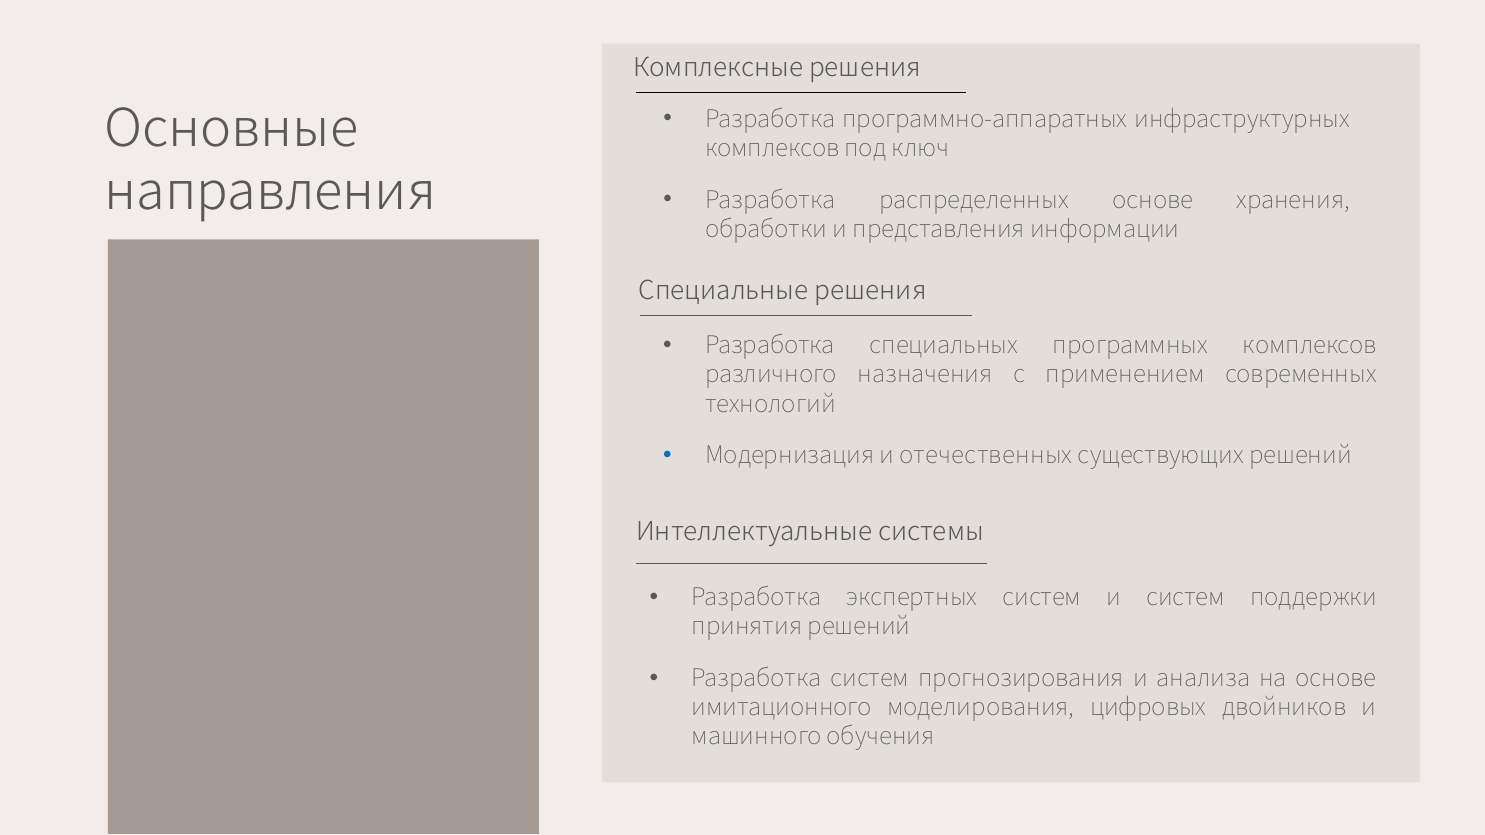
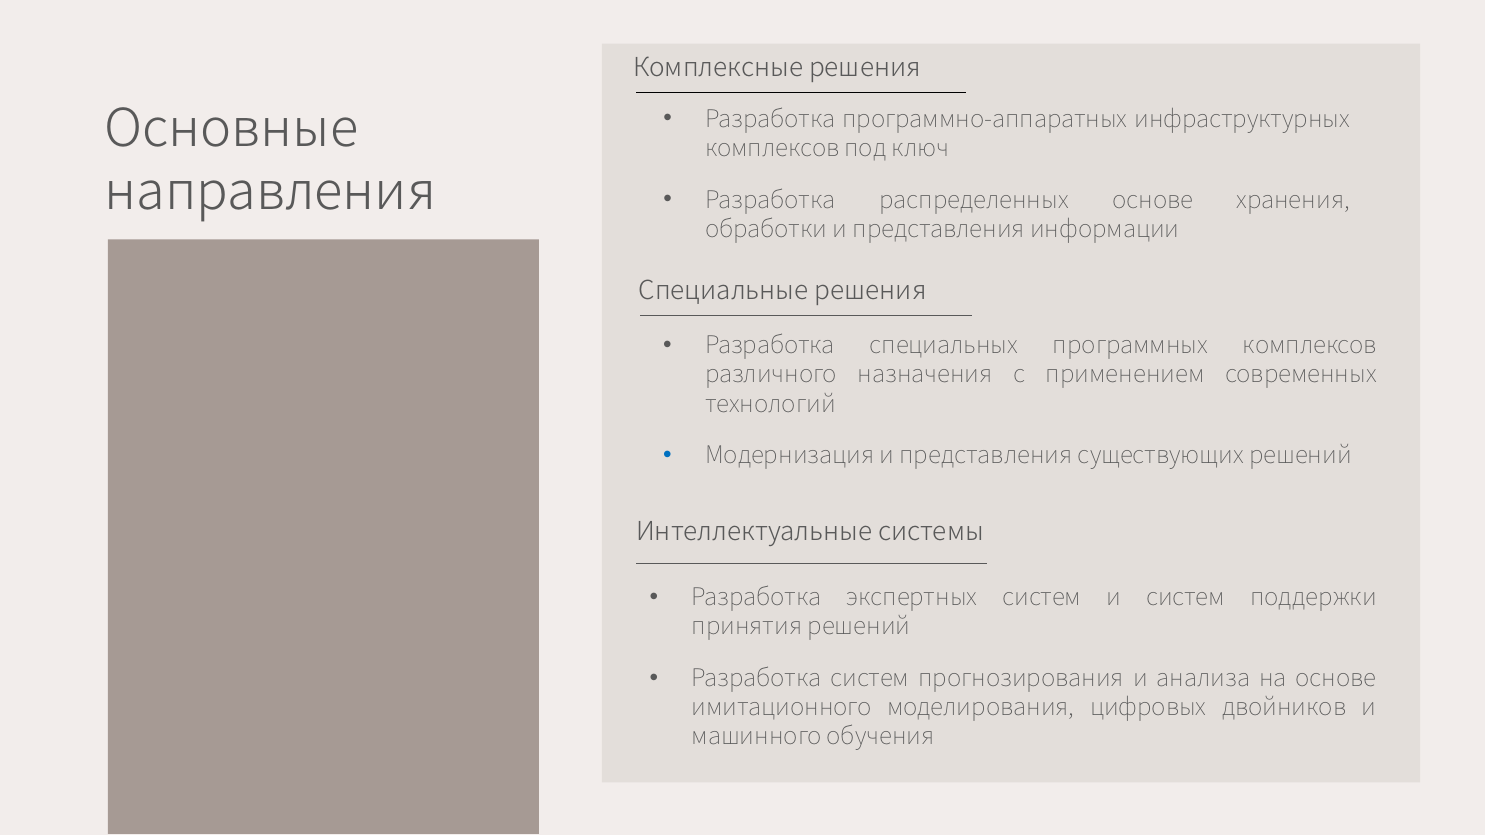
Модернизация и отечественных: отечественных -> представления
